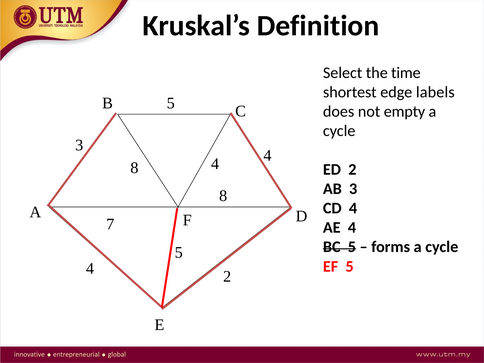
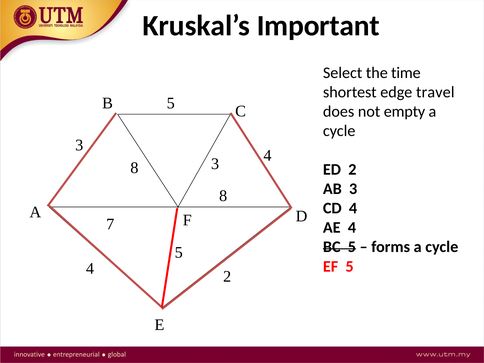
Definition: Definition -> Important
labels: labels -> travel
8 4: 4 -> 3
